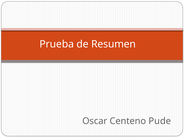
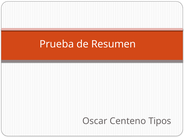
Pude: Pude -> Tipos
